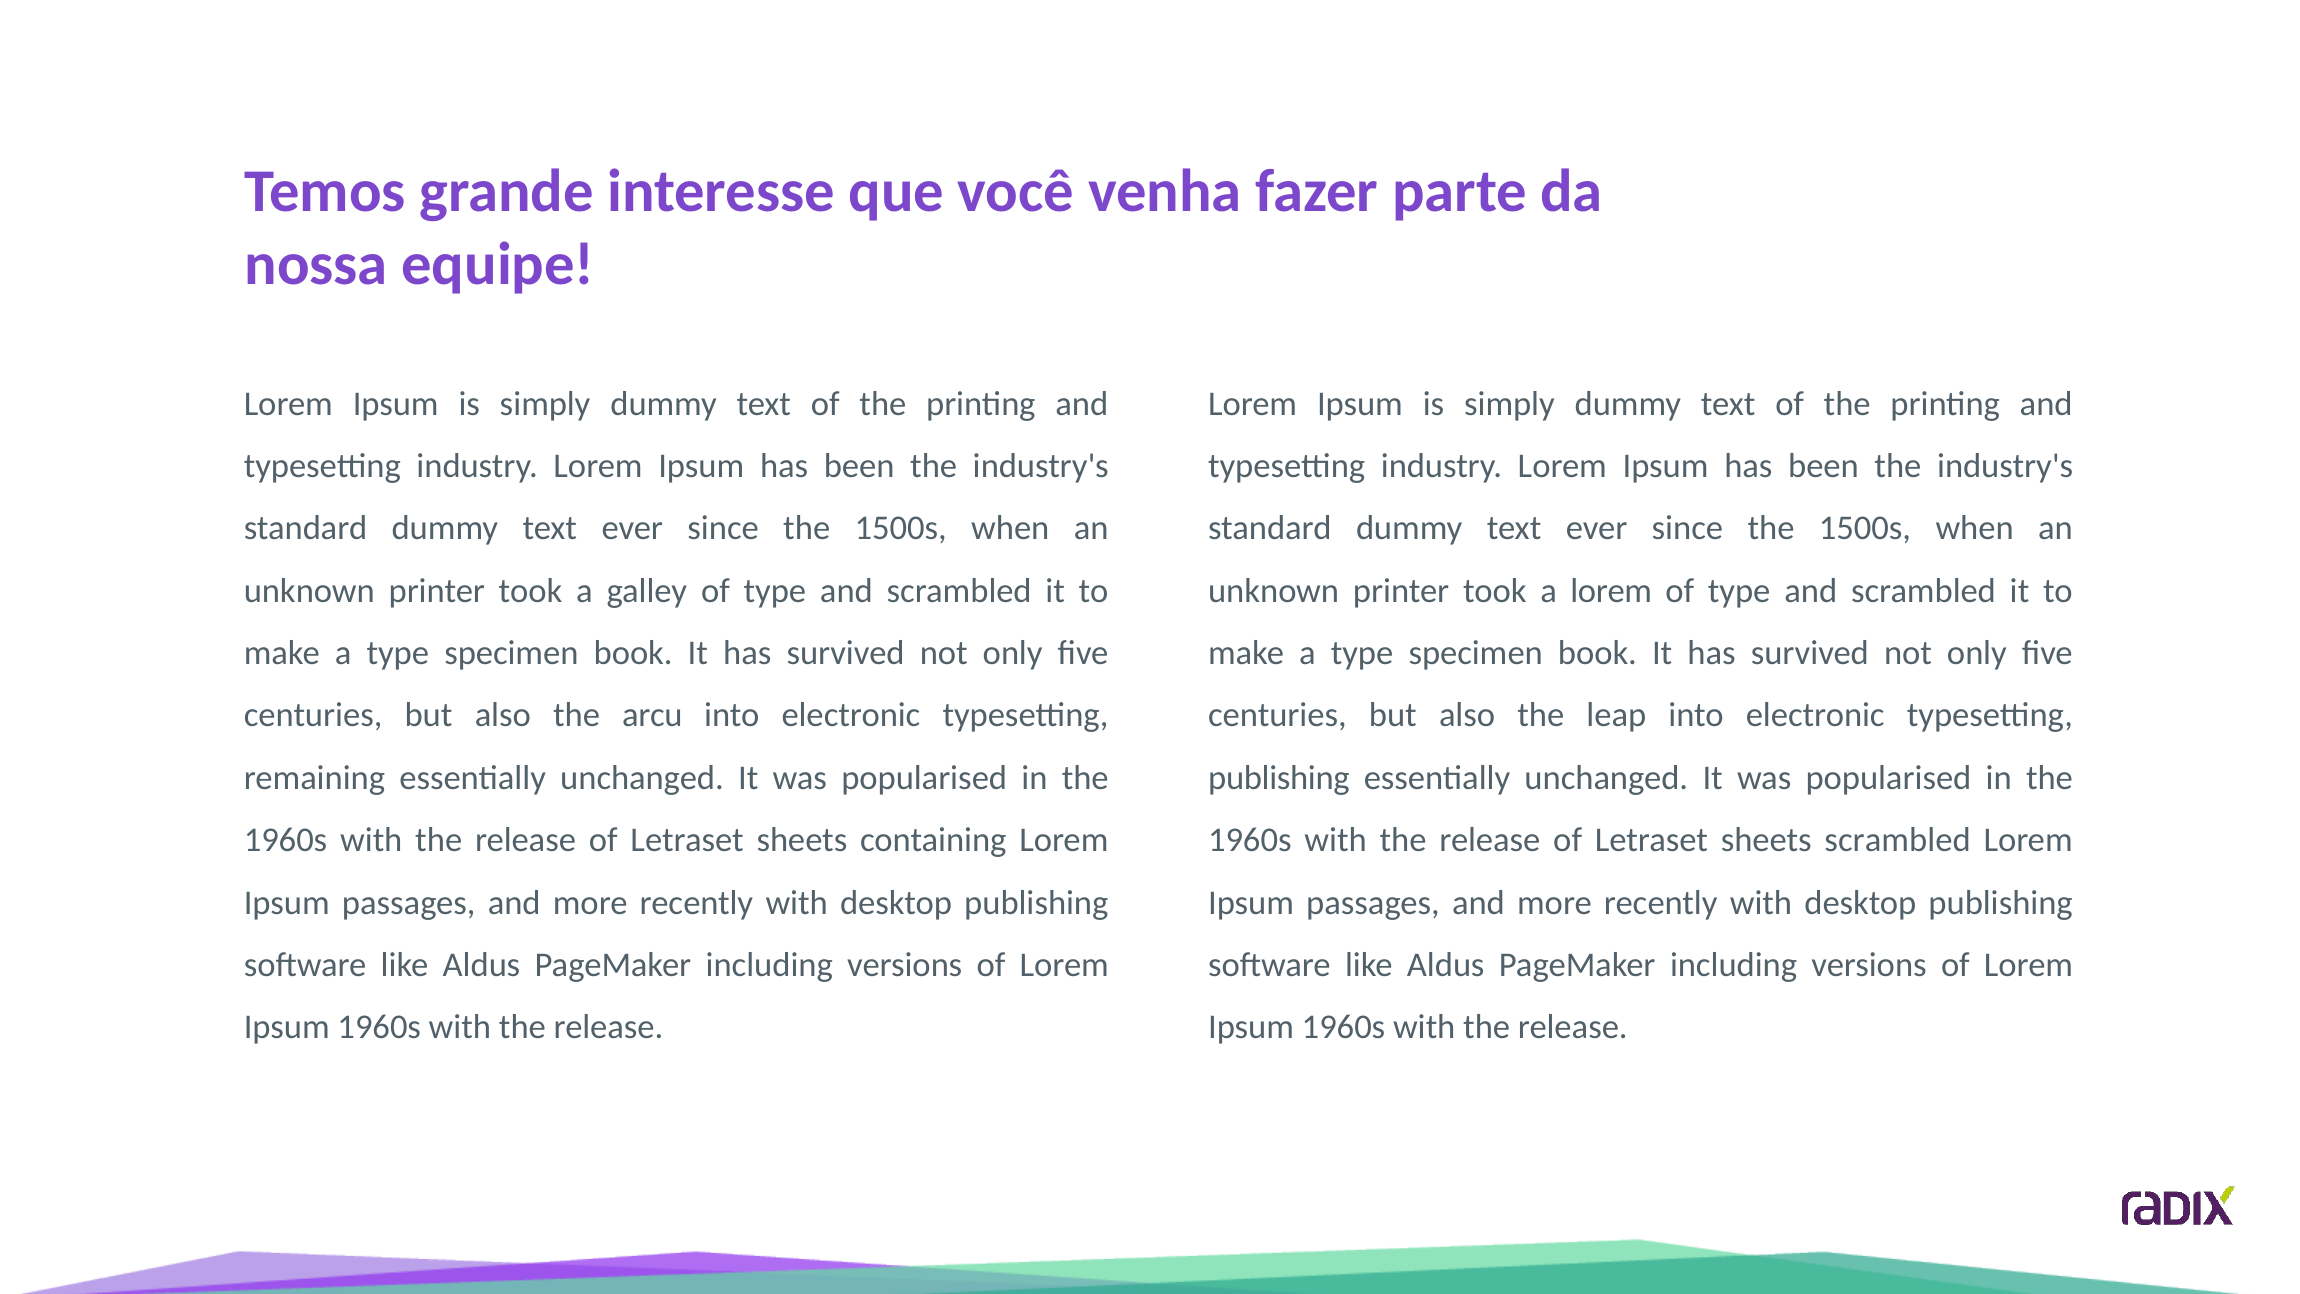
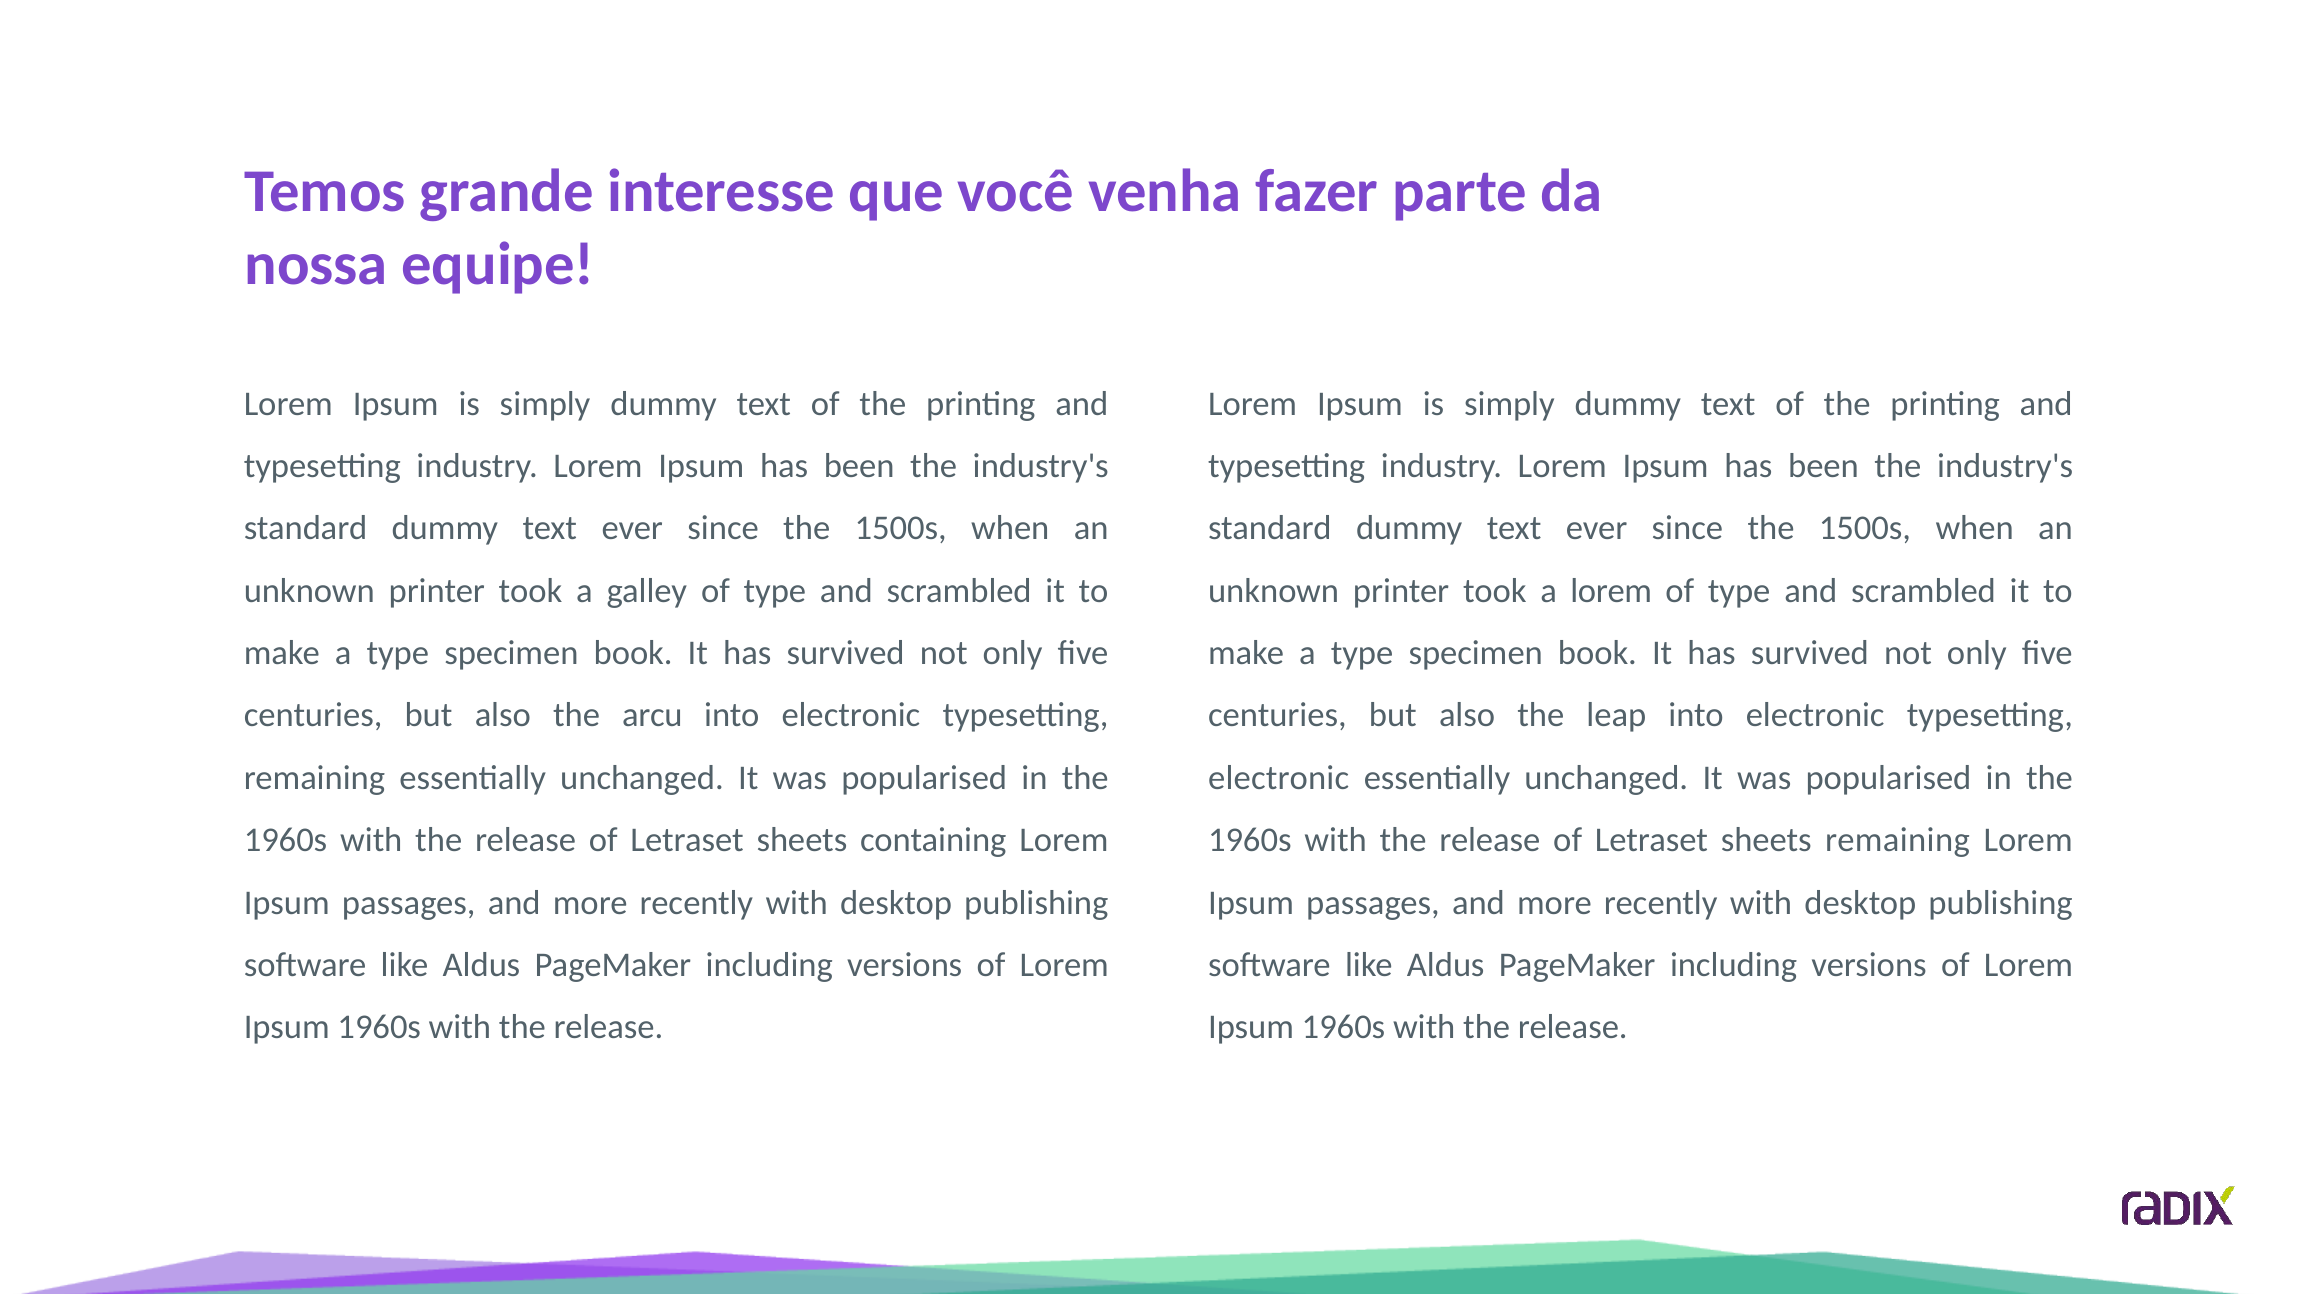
publishing at (1279, 778): publishing -> electronic
sheets scrambled: scrambled -> remaining
